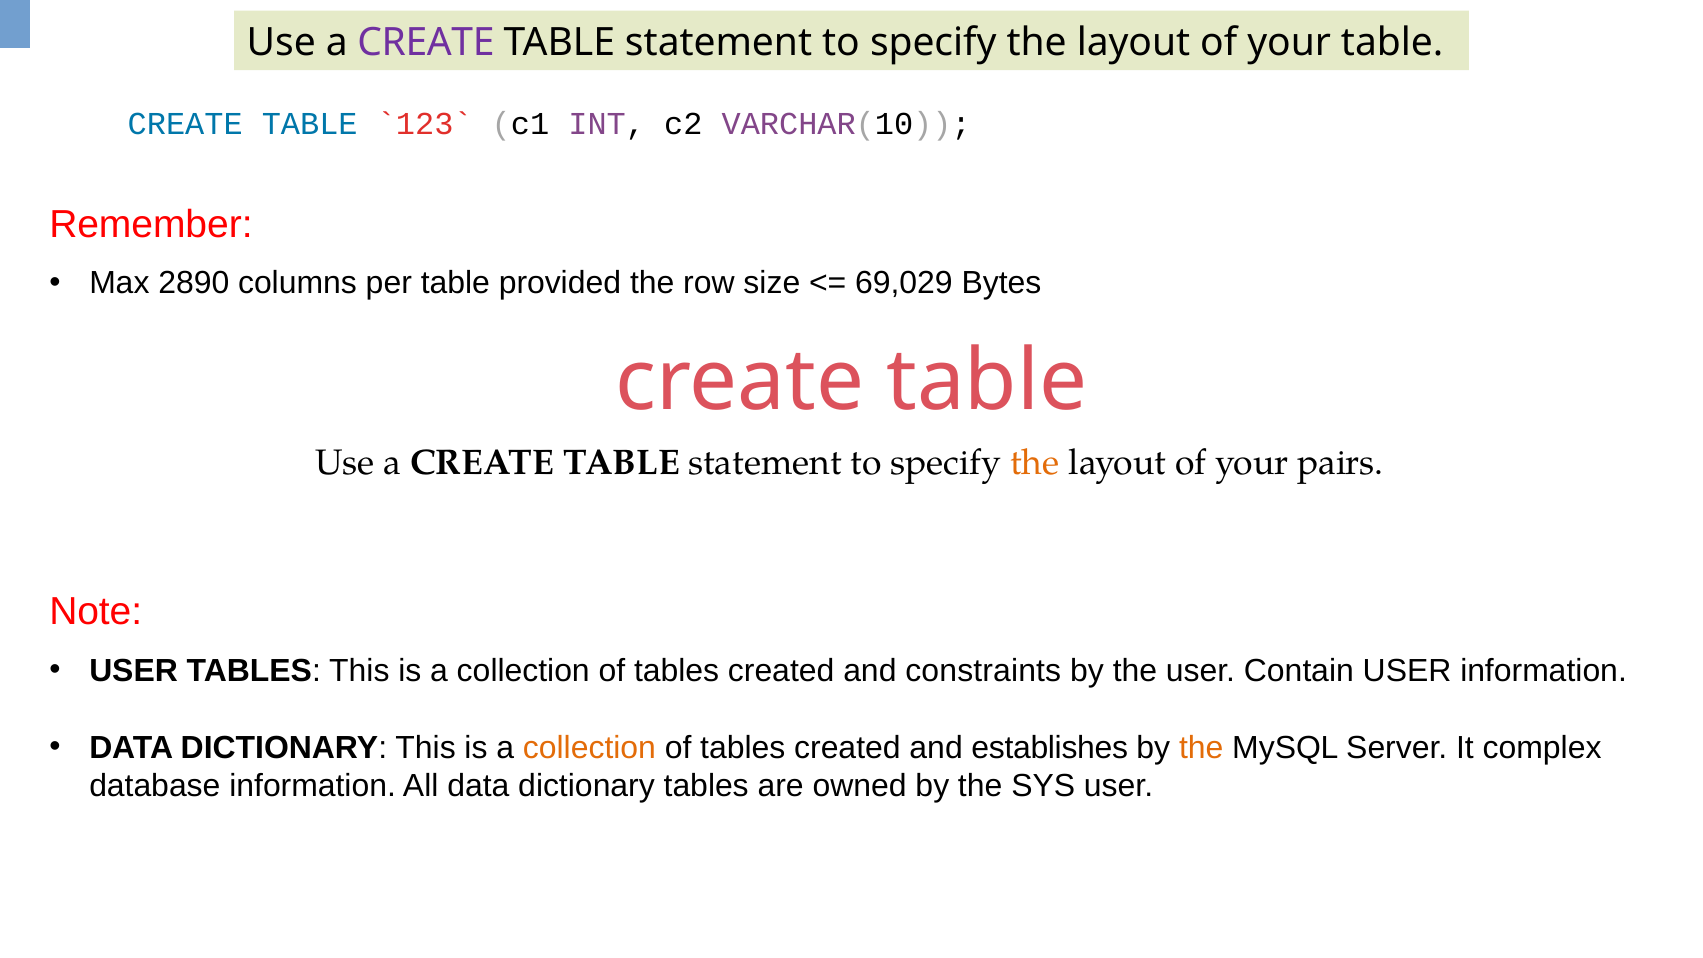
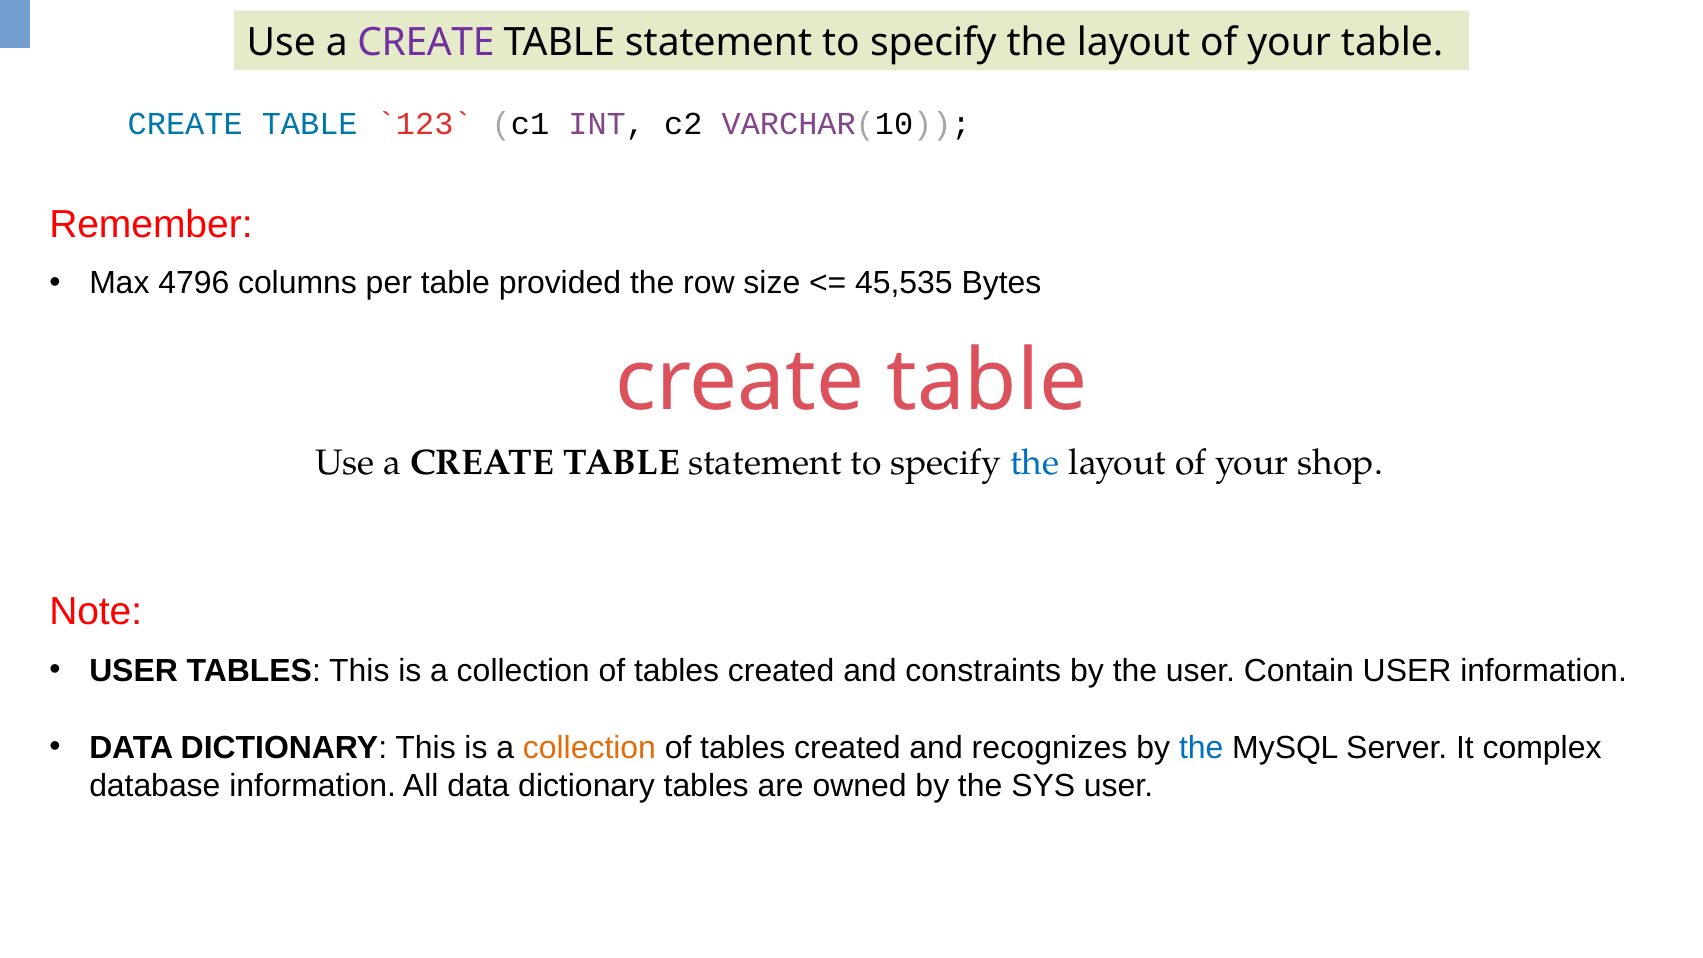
2890: 2890 -> 4796
69,029: 69,029 -> 45,535
the at (1035, 463) colour: orange -> blue
pairs: pairs -> shop
establishes: establishes -> recognizes
the at (1201, 748) colour: orange -> blue
